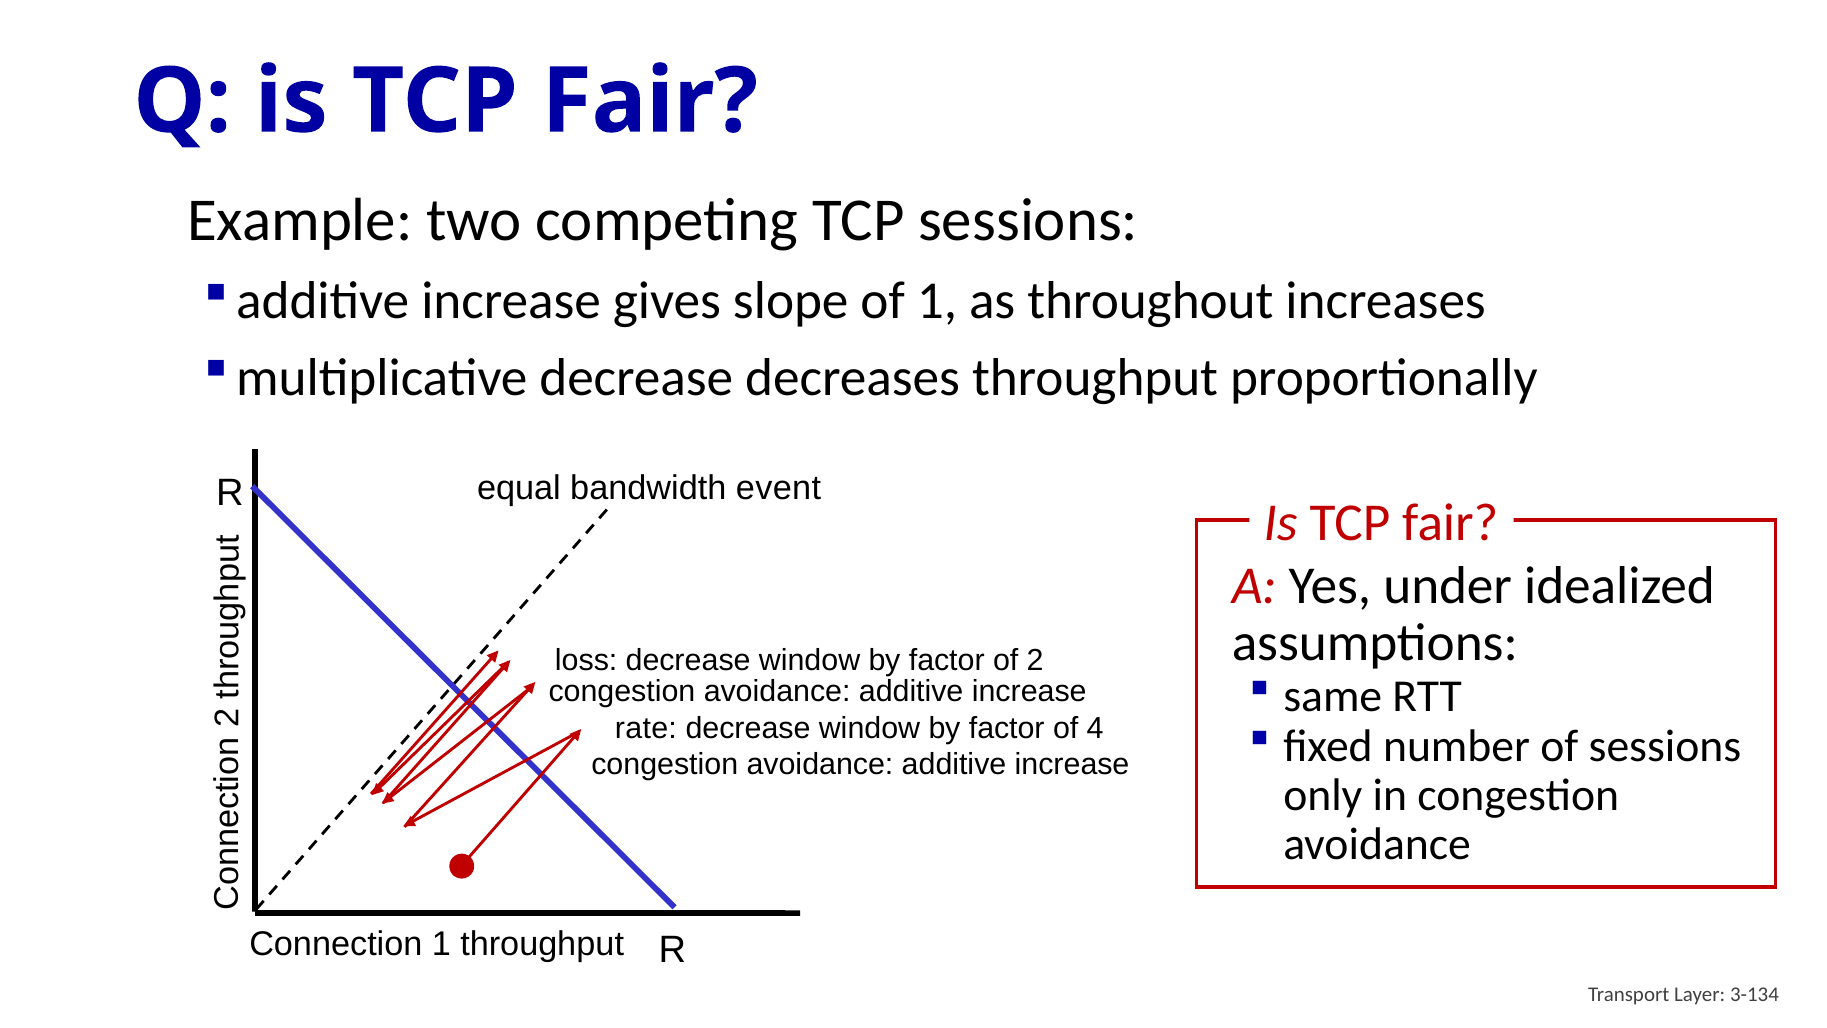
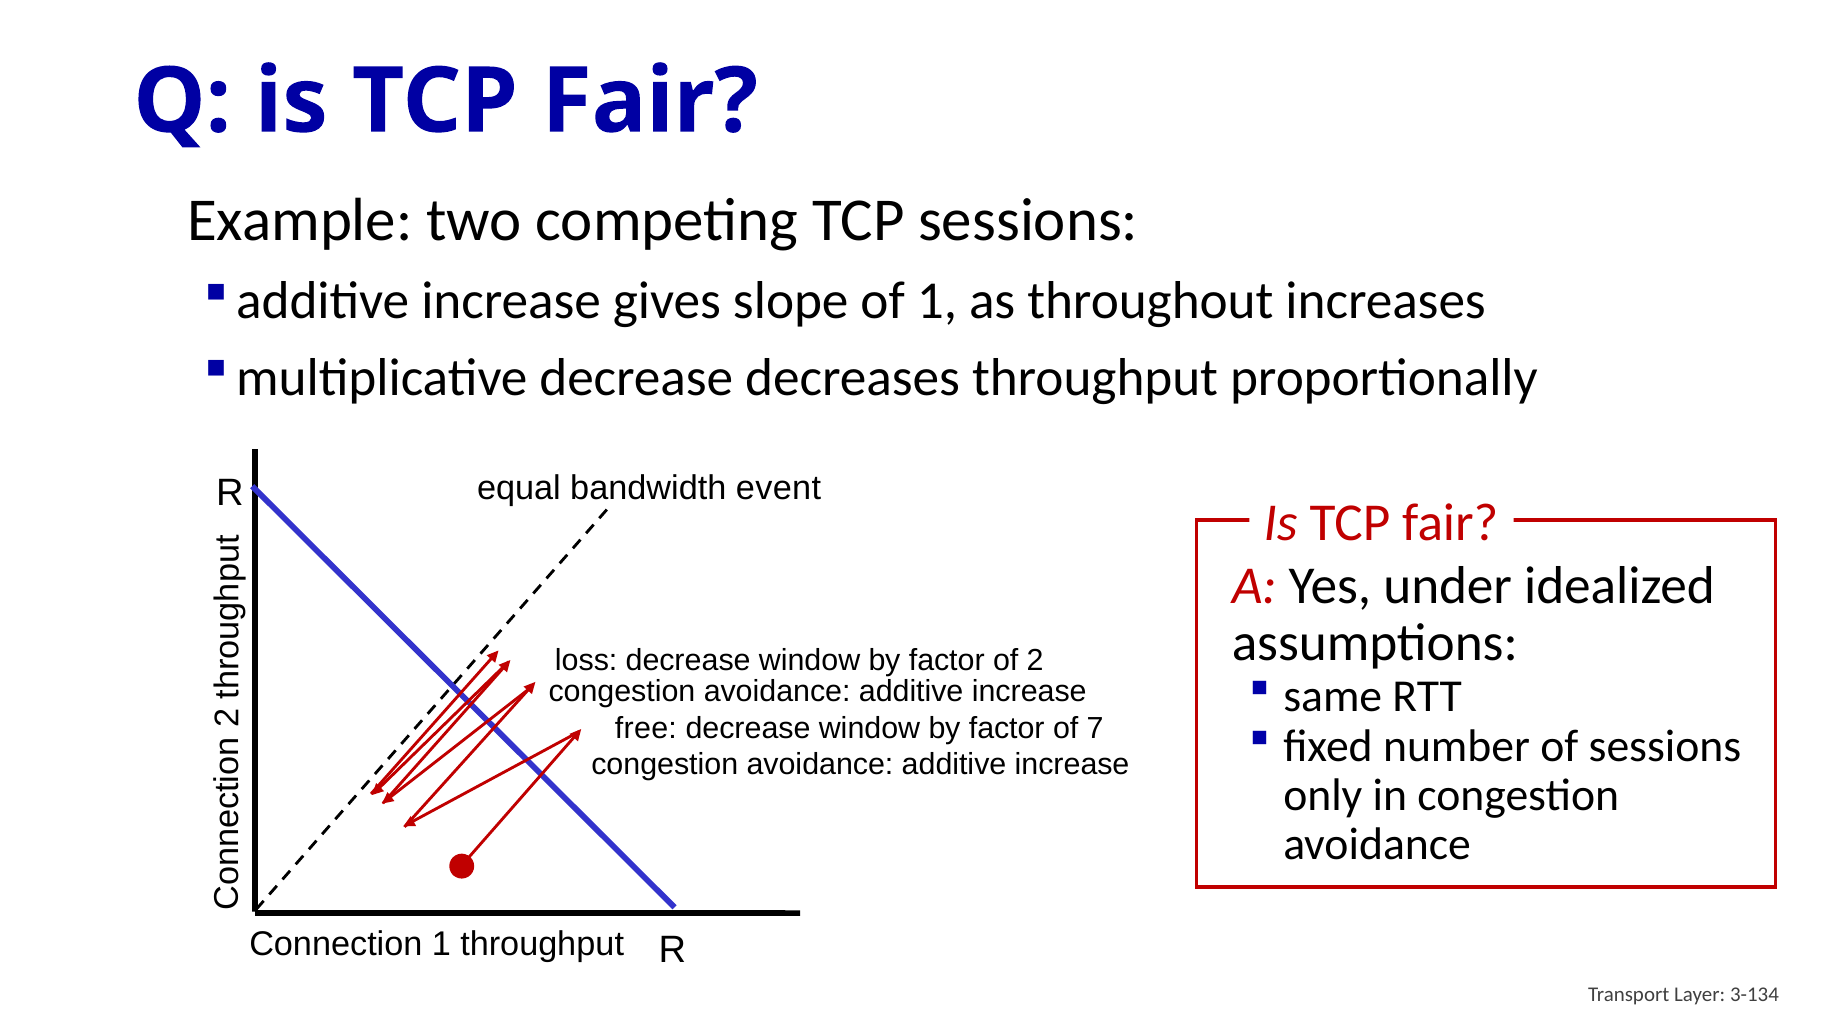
rate: rate -> free
4: 4 -> 7
